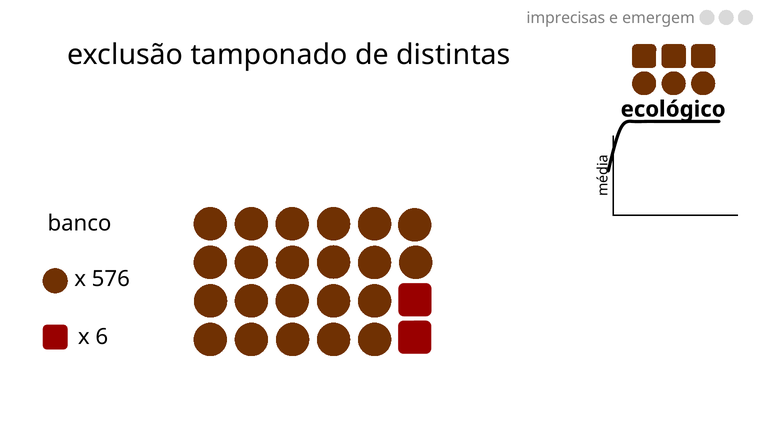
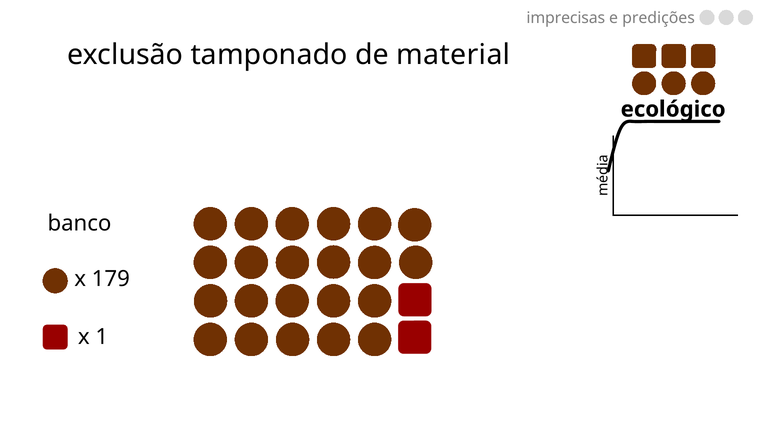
emergem: emergem -> predições
distintas: distintas -> material
576: 576 -> 179
6: 6 -> 1
